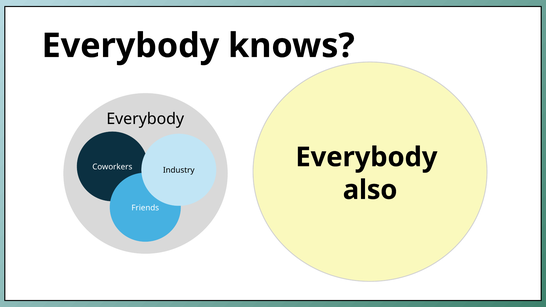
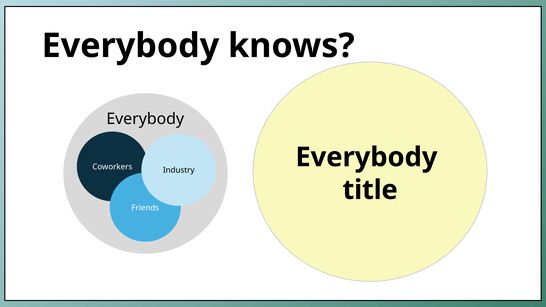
also: also -> title
